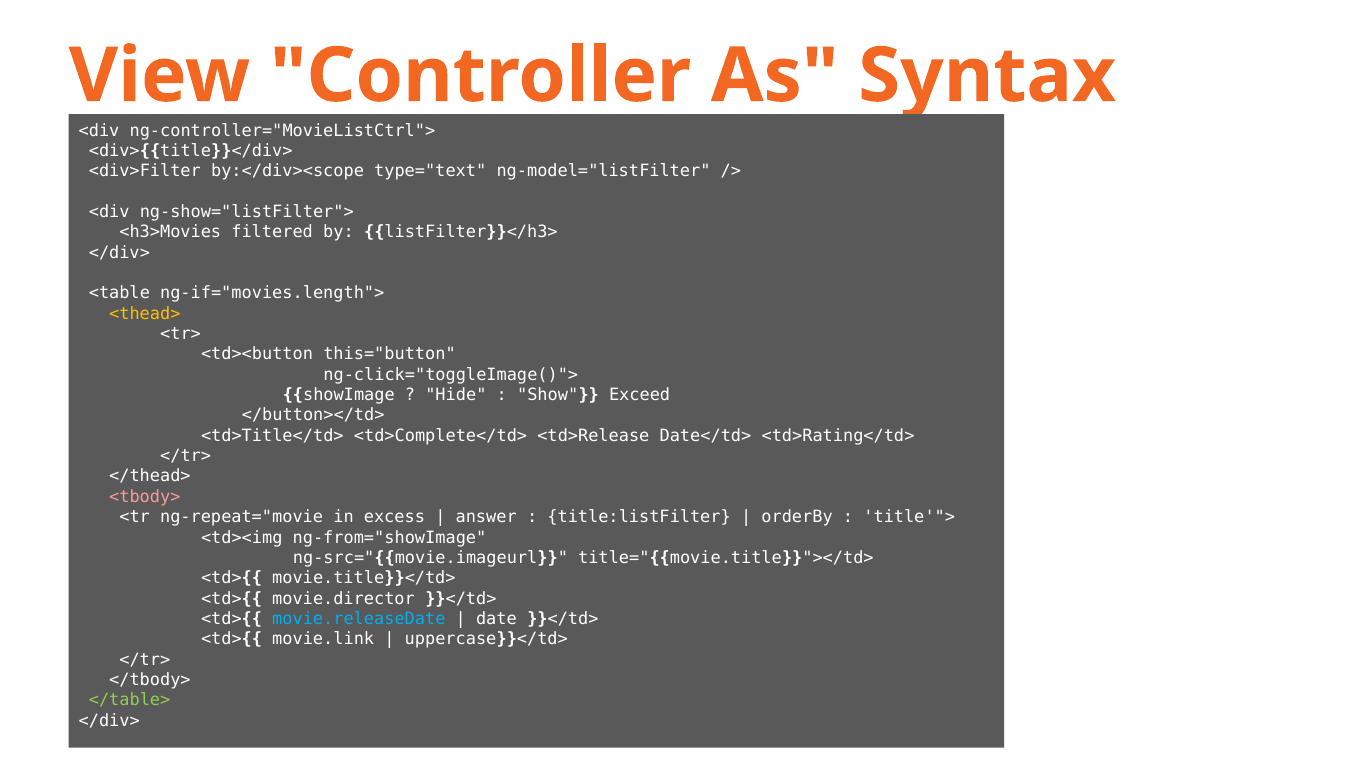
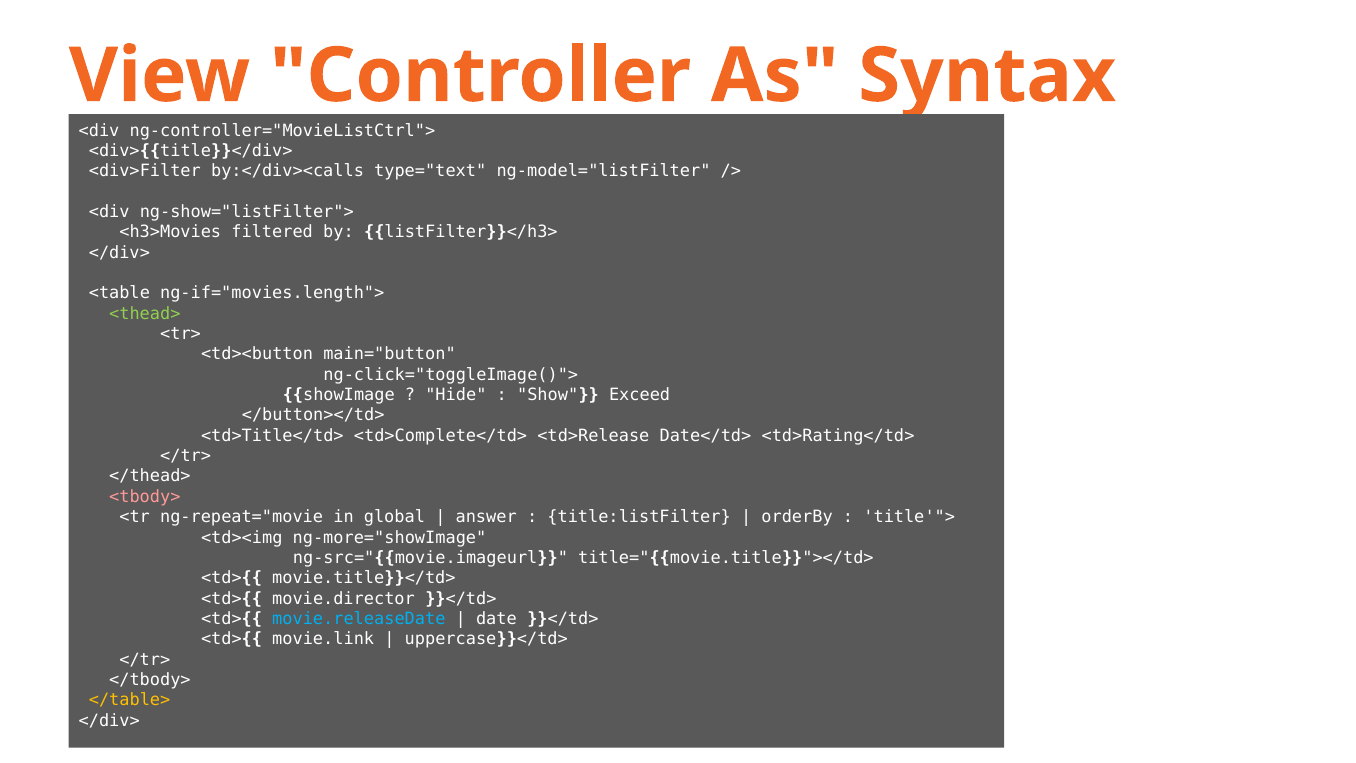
by:</div><scope: by:</div><scope -> by:</div><calls
<thead> colour: yellow -> light green
this="button: this="button -> main="button
excess: excess -> global
ng-from="showImage: ng-from="showImage -> ng-more="showImage
</table> colour: light green -> yellow
